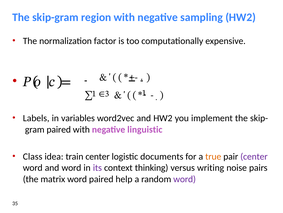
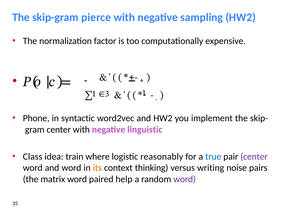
region: region -> pierce
Labels: Labels -> Phone
variables: variables -> syntactic
gram paired: paired -> center
train center: center -> where
documents: documents -> reasonably
true colour: orange -> blue
its colour: purple -> orange
